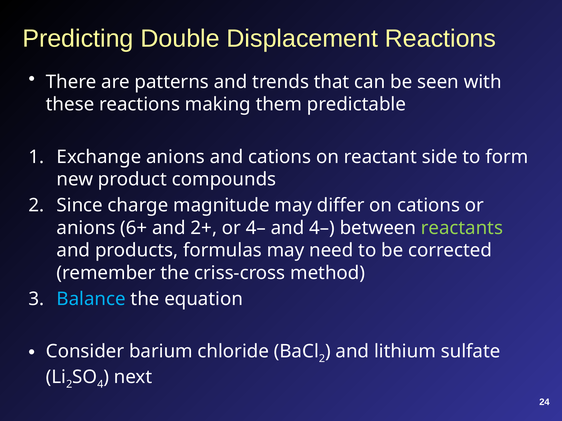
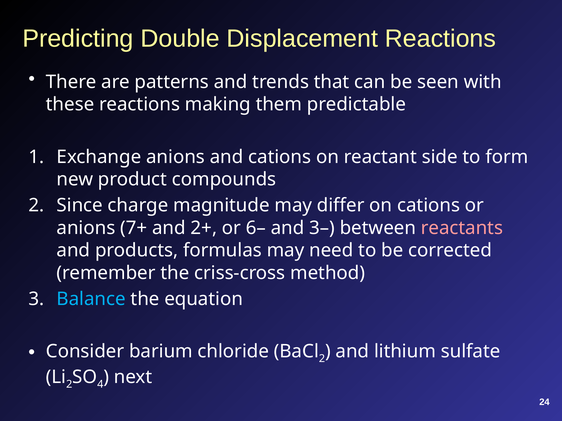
6+: 6+ -> 7+
or 4–: 4– -> 6–
and 4–: 4– -> 3–
reactants colour: light green -> pink
